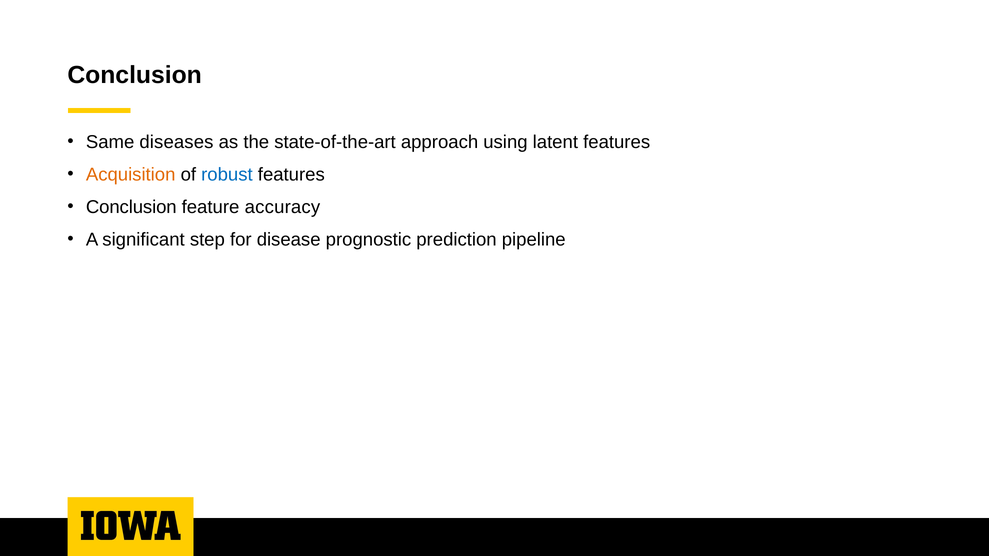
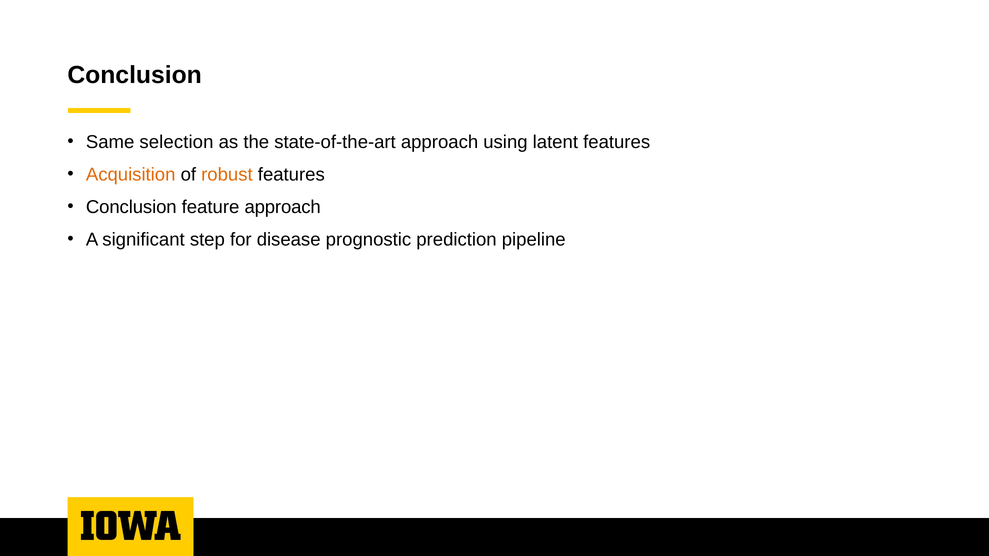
diseases: diseases -> selection
robust colour: blue -> orange
feature accuracy: accuracy -> approach
